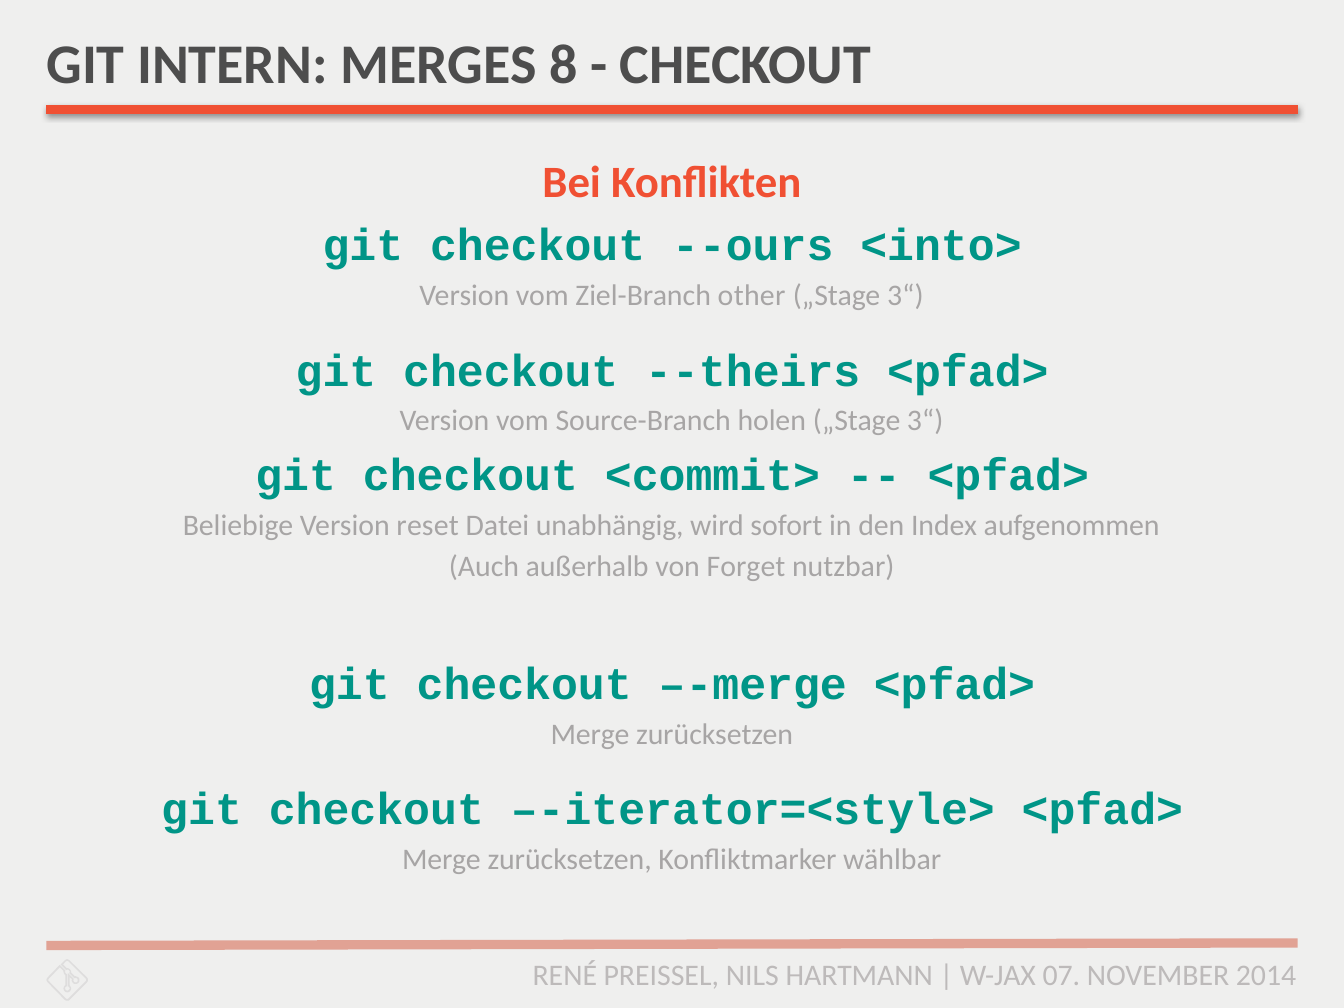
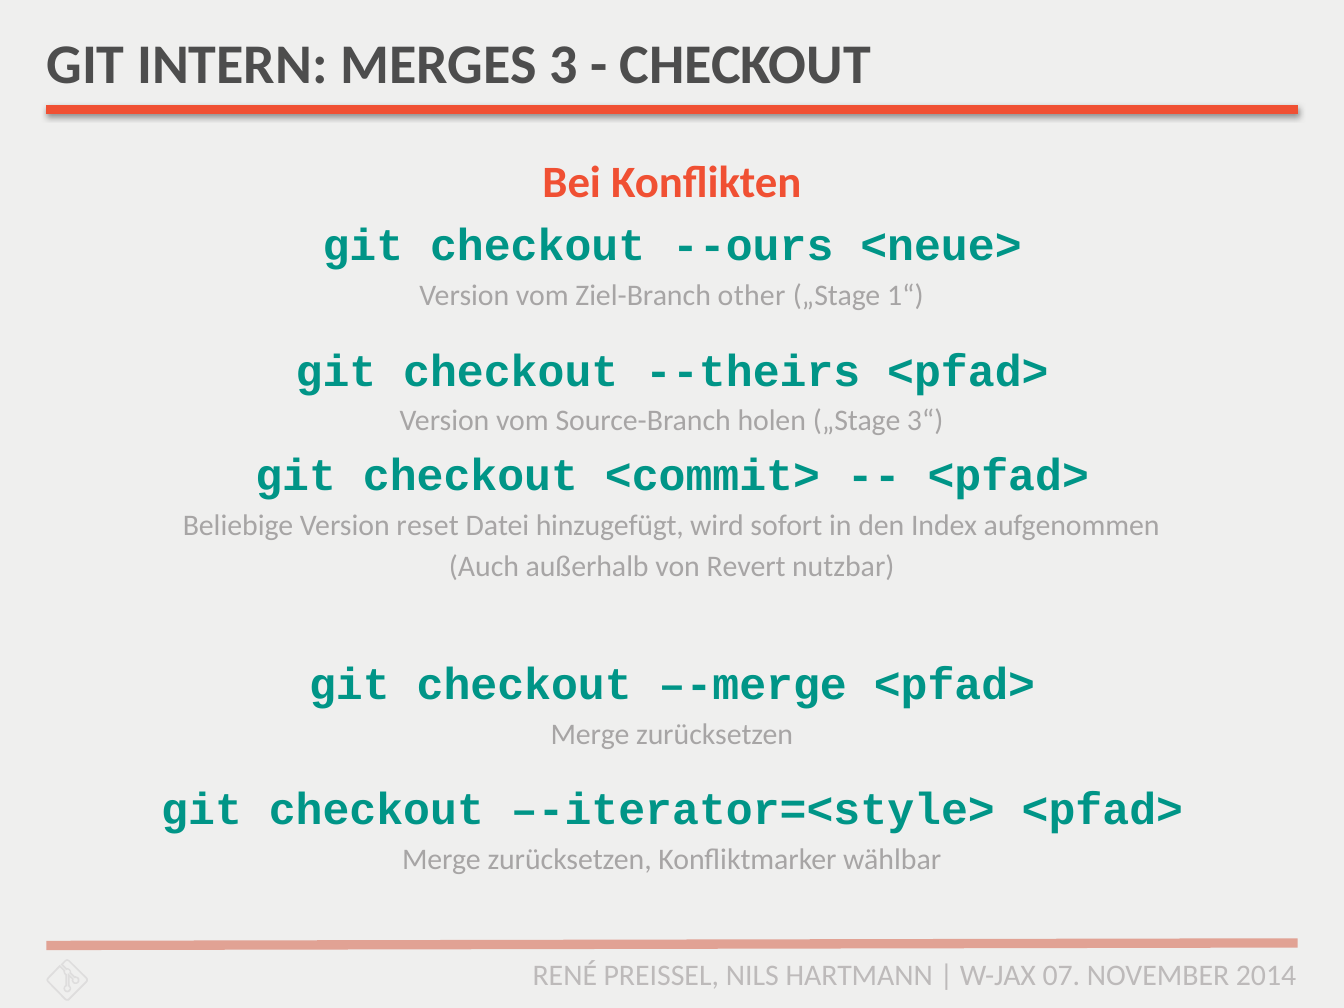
8: 8 -> 3
<into>: <into> -> <neue>
3“ at (905, 295): 3“ -> 1“
unabhängig: unabhängig -> hinzugefügt
Forget: Forget -> Revert
